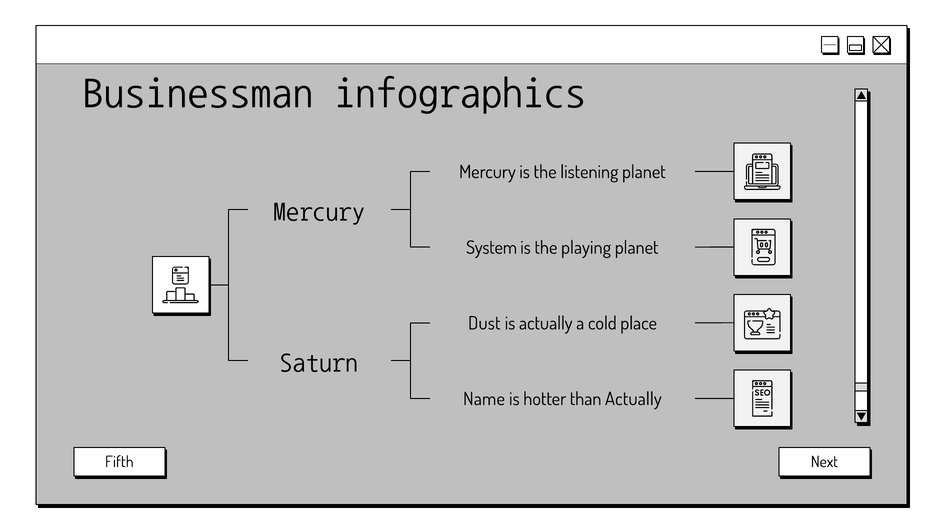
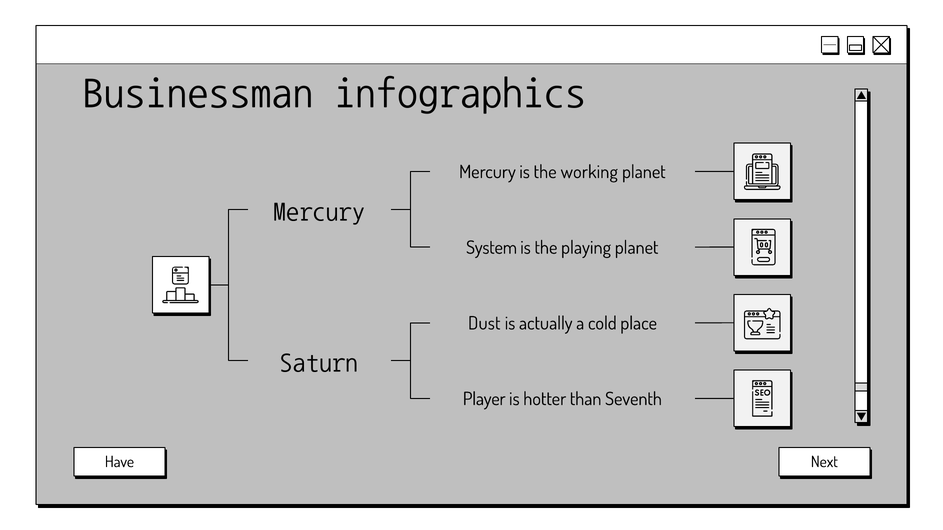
listening: listening -> working
Name: Name -> Player
than Actually: Actually -> Seventh
Fifth: Fifth -> Have
